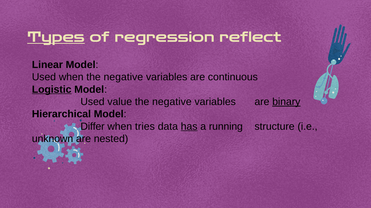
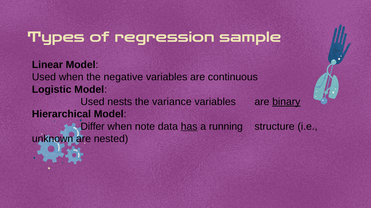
Types underline: present -> none
reflect: reflect -> sample
Logistic underline: present -> none
value: value -> nests
negative at (172, 102): negative -> variance
tries: tries -> note
